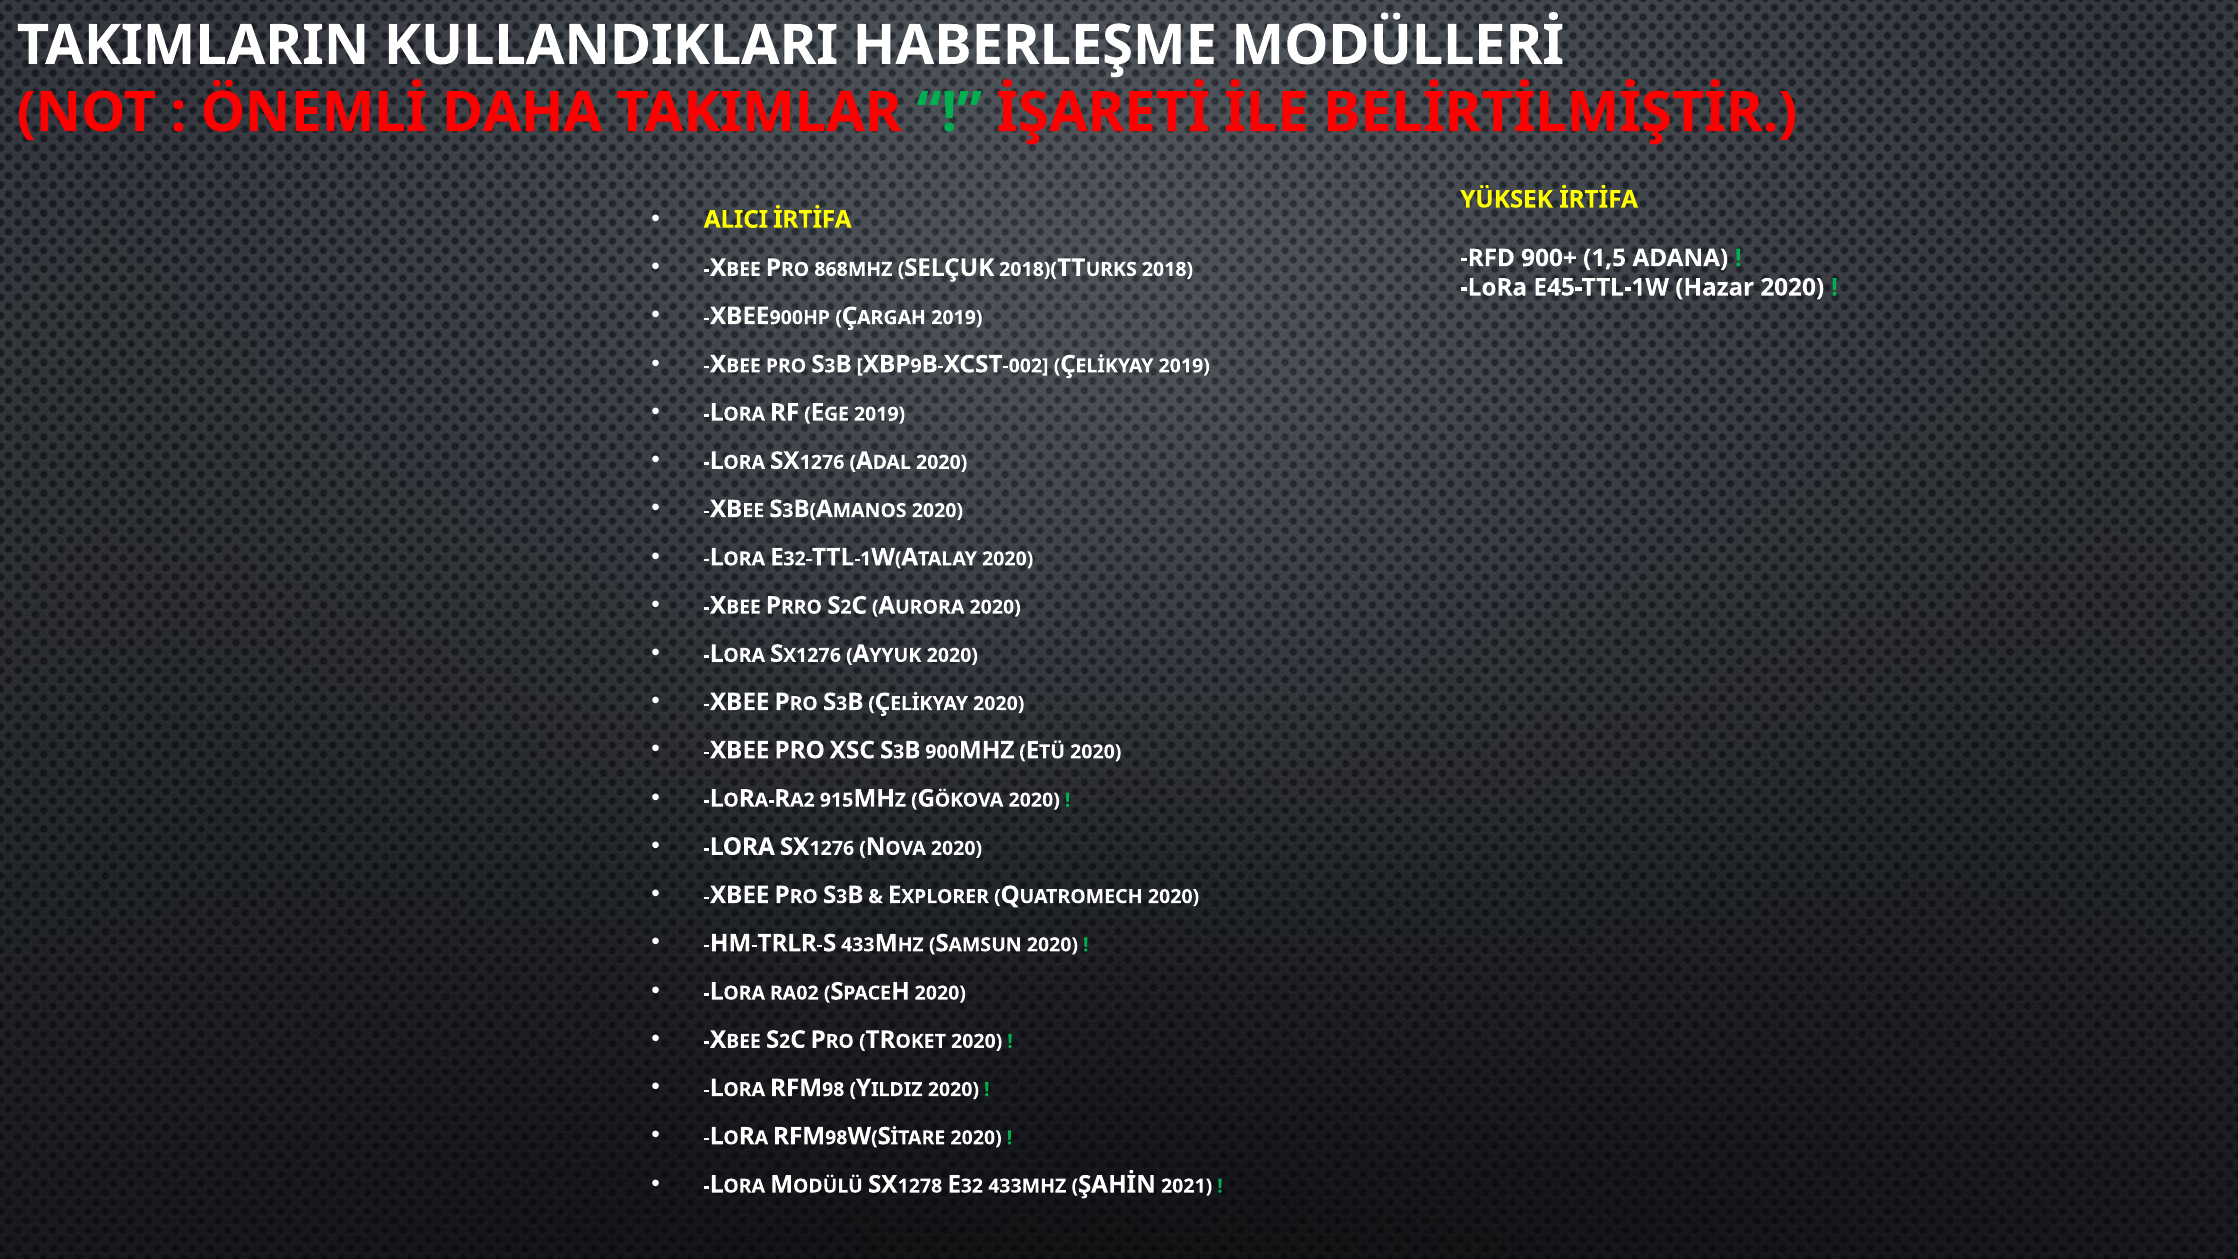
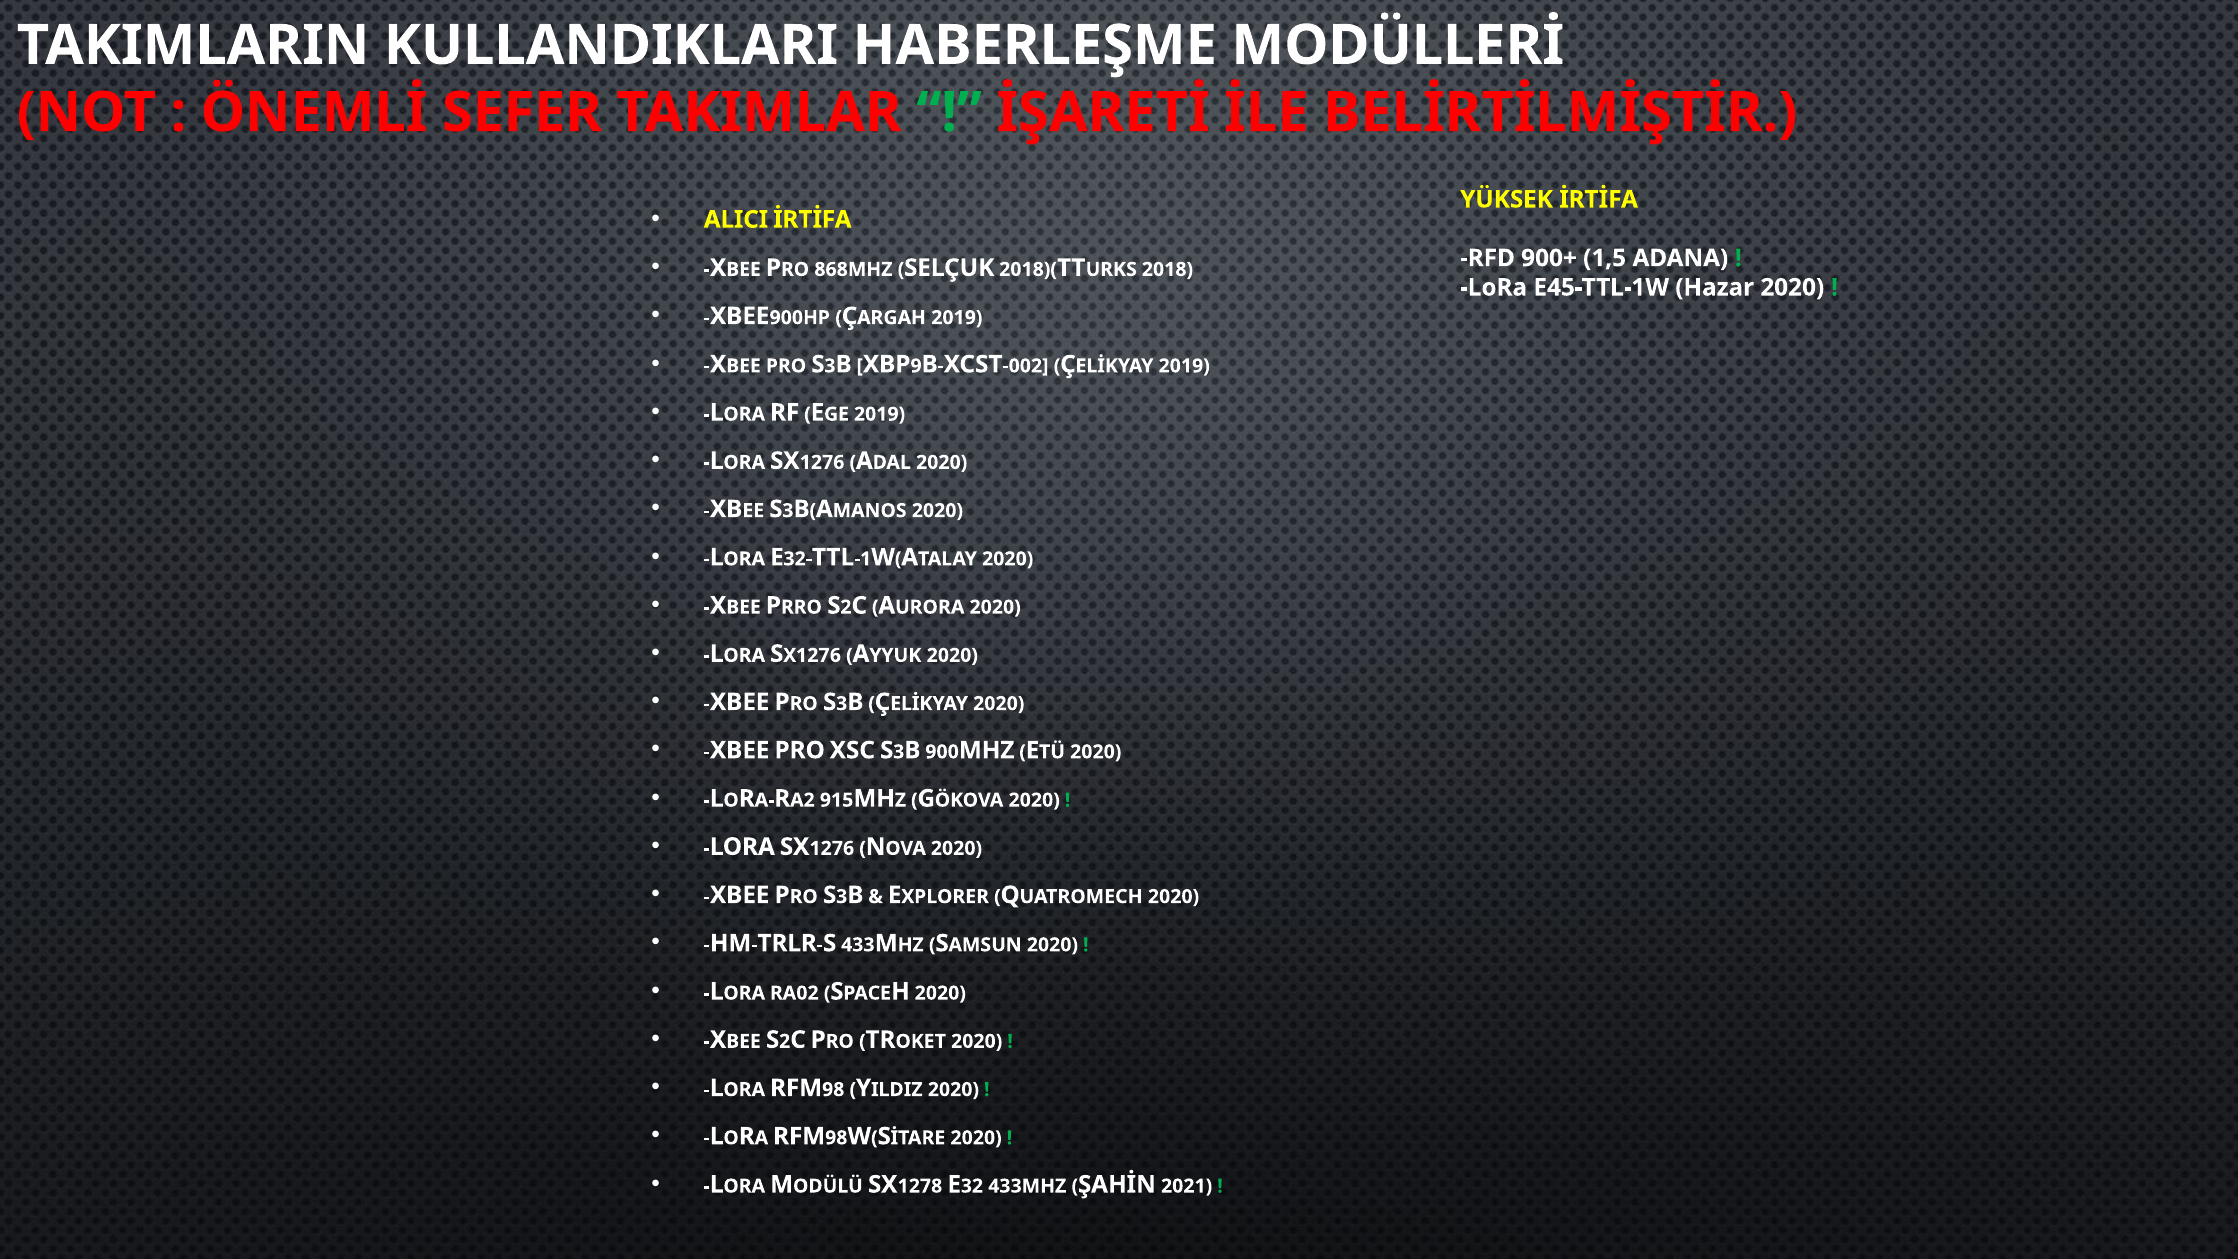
DAHA: DAHA -> SEFER
